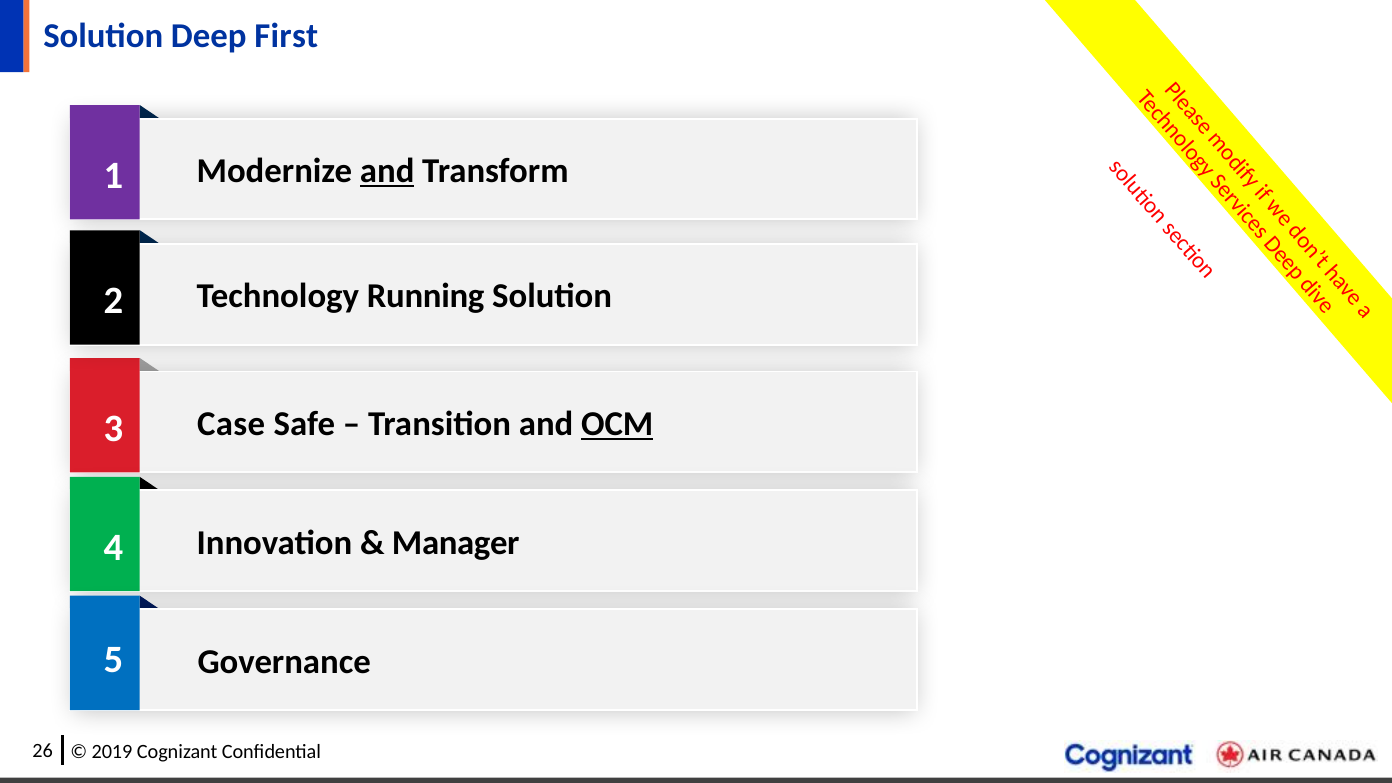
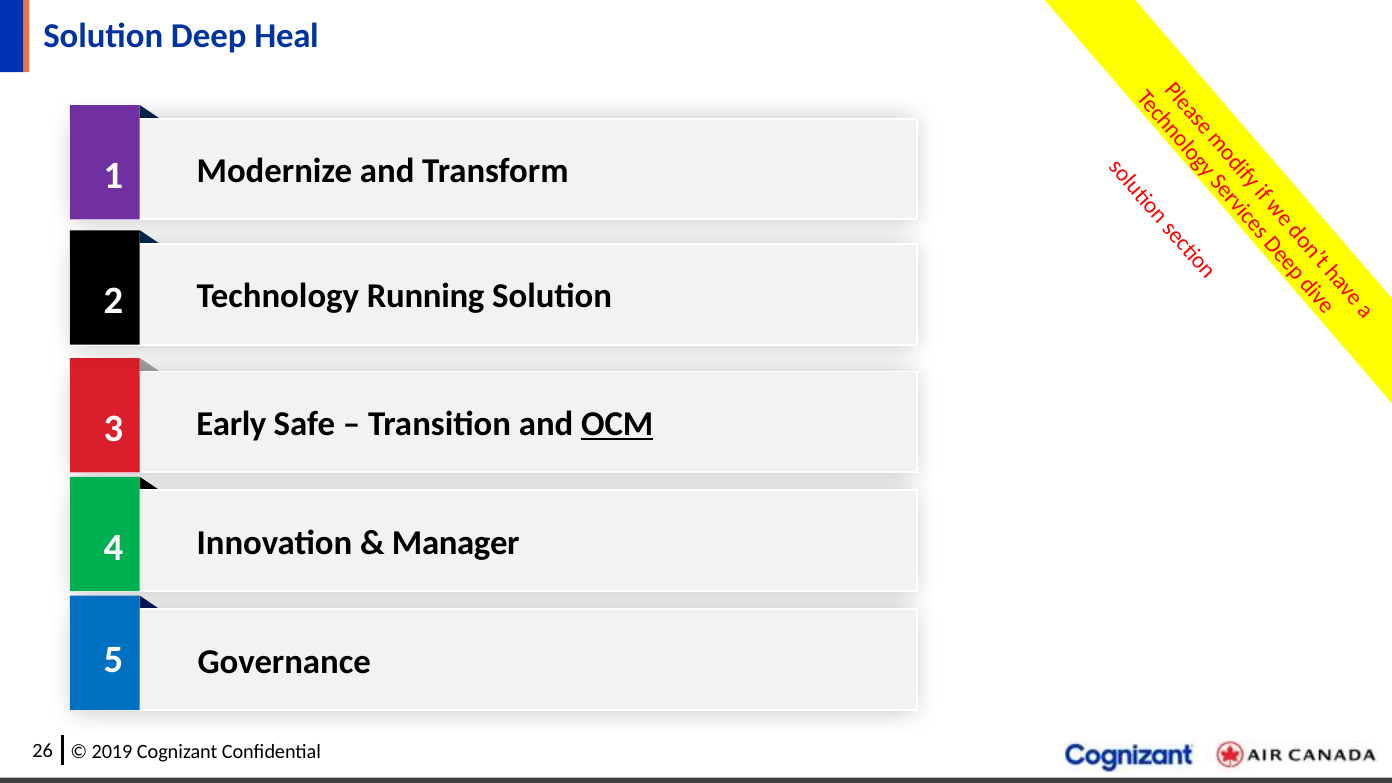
First: First -> Heal
and at (387, 171) underline: present -> none
Case: Case -> Early
